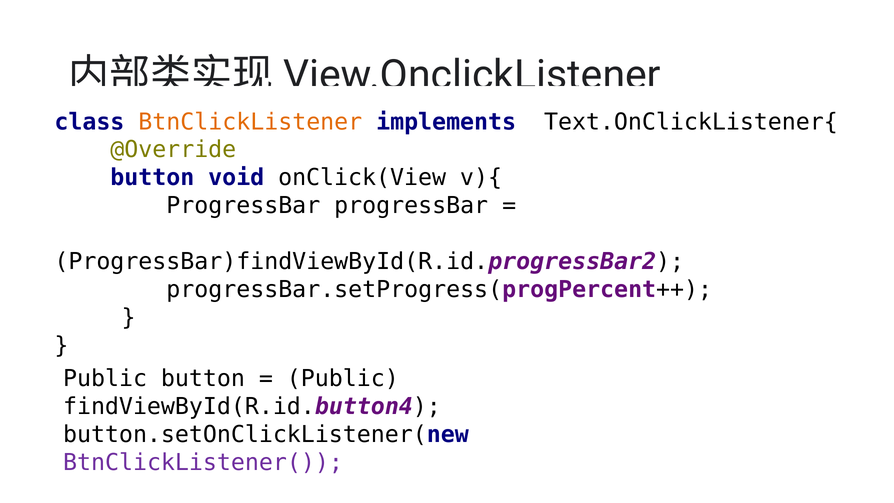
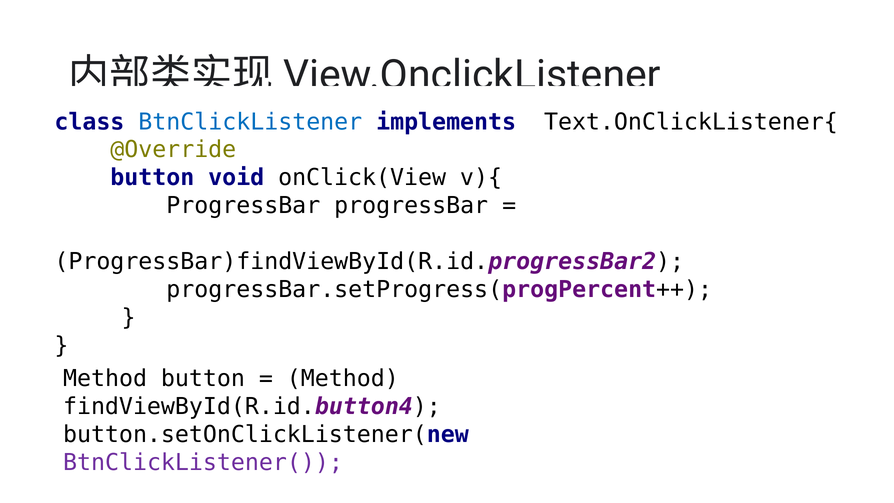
BtnClickListener colour: orange -> blue
Public at (105, 379): Public -> Method
Public at (343, 379): Public -> Method
